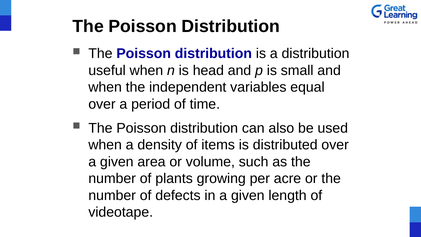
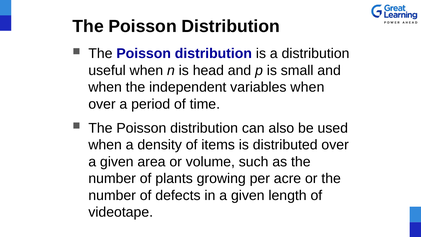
variables equal: equal -> when
